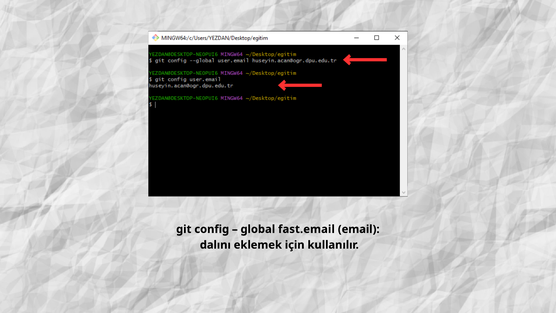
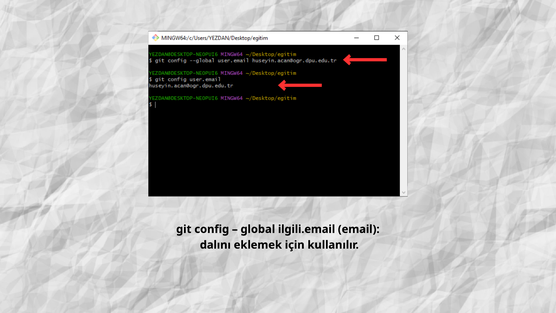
fast.email: fast.email -> ilgili.email
